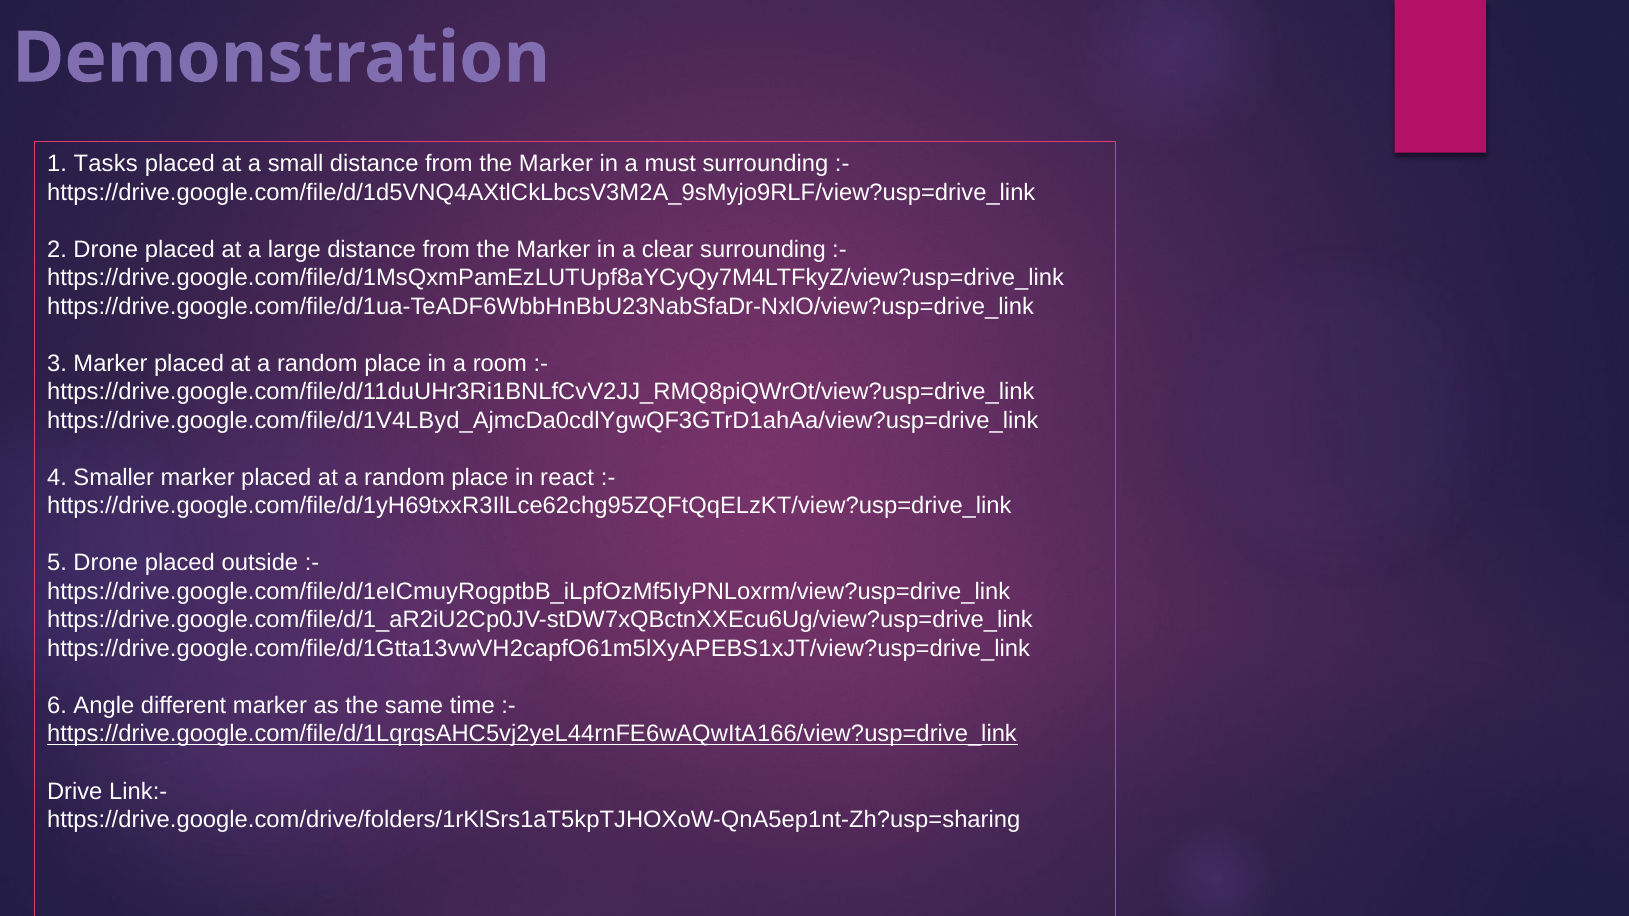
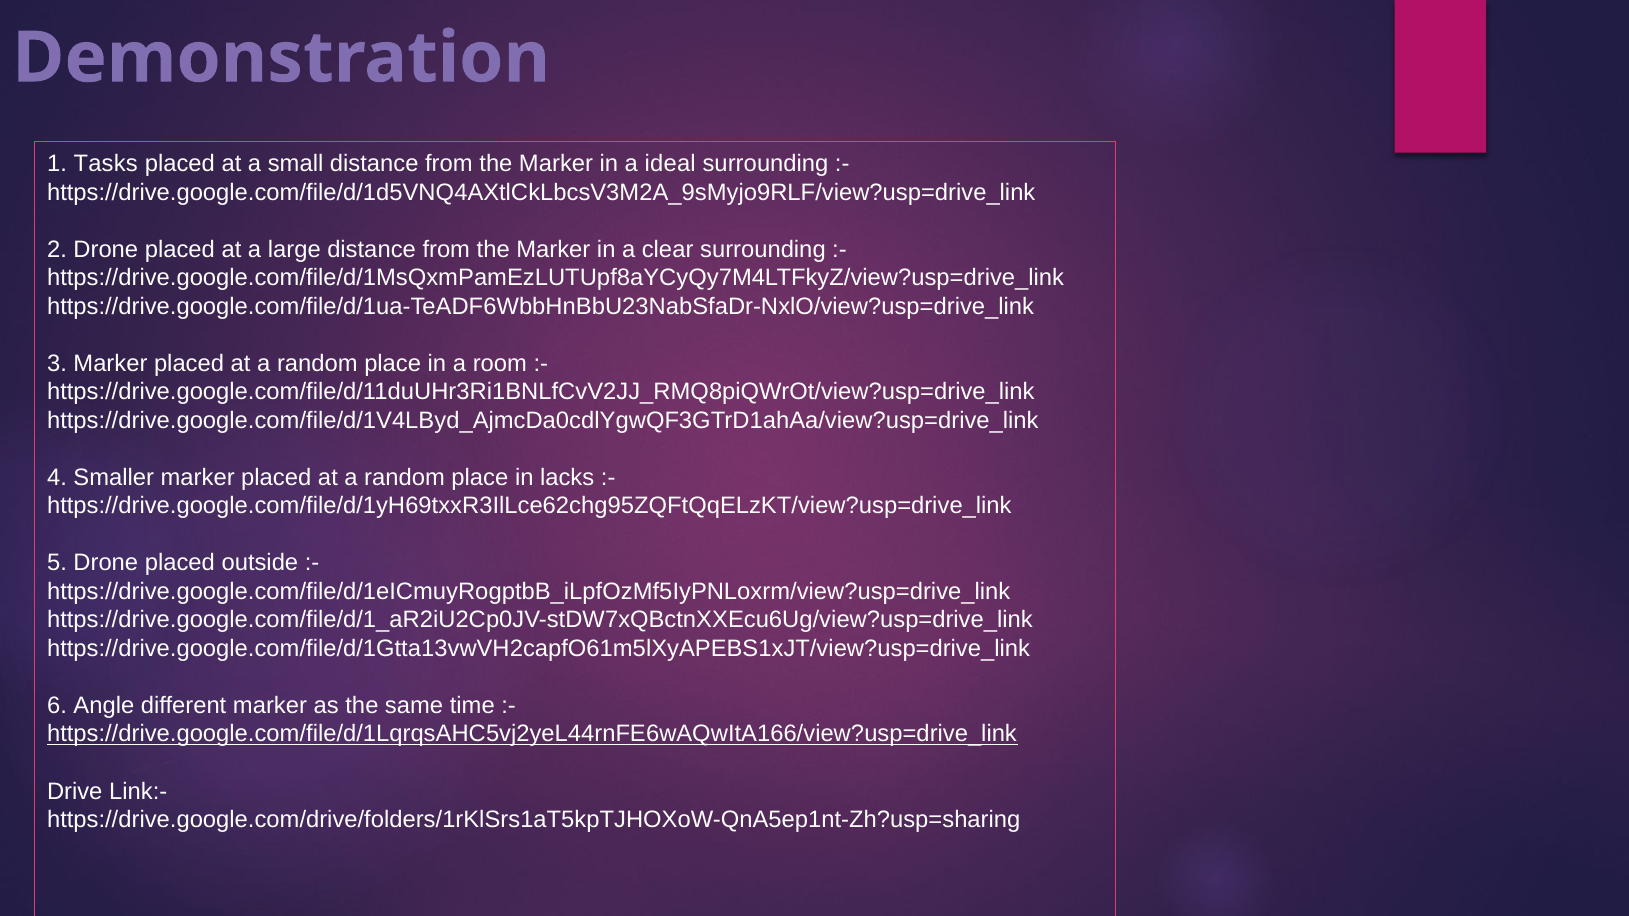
must: must -> ideal
react: react -> lacks
